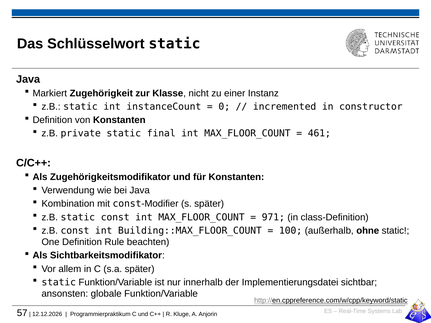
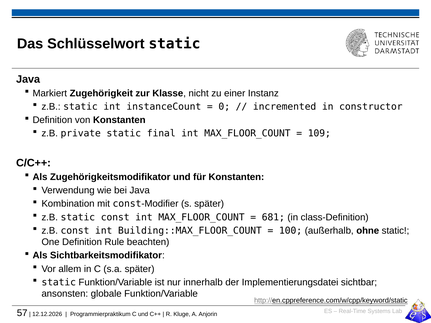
461: 461 -> 109
971: 971 -> 681
